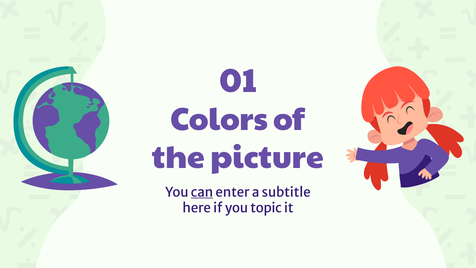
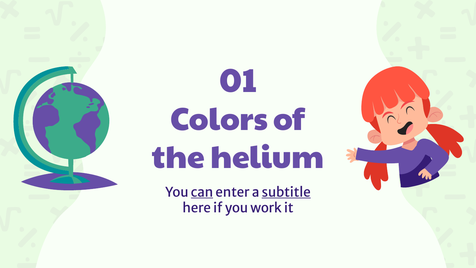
picture: picture -> helium
subtitle underline: none -> present
topic: topic -> work
